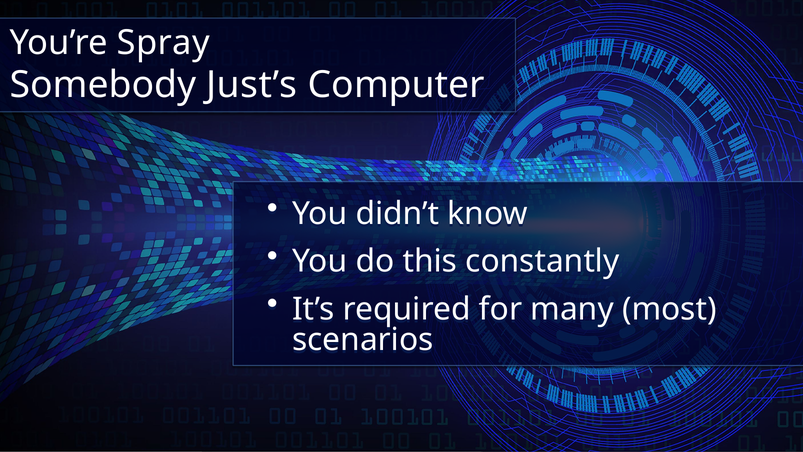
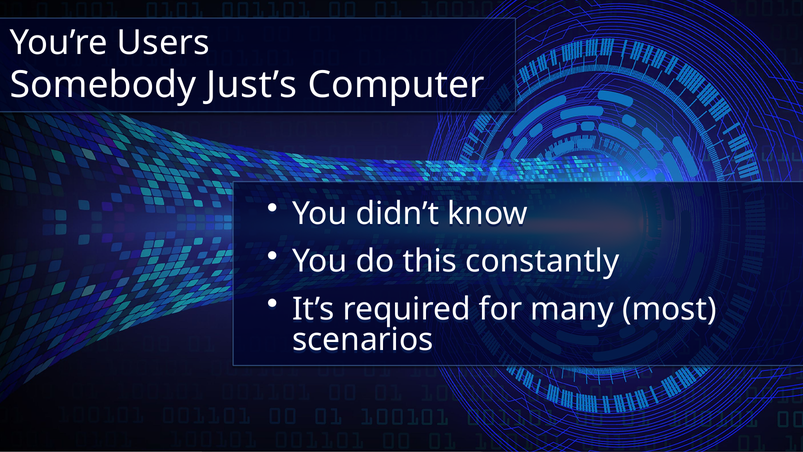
Spray: Spray -> Users
